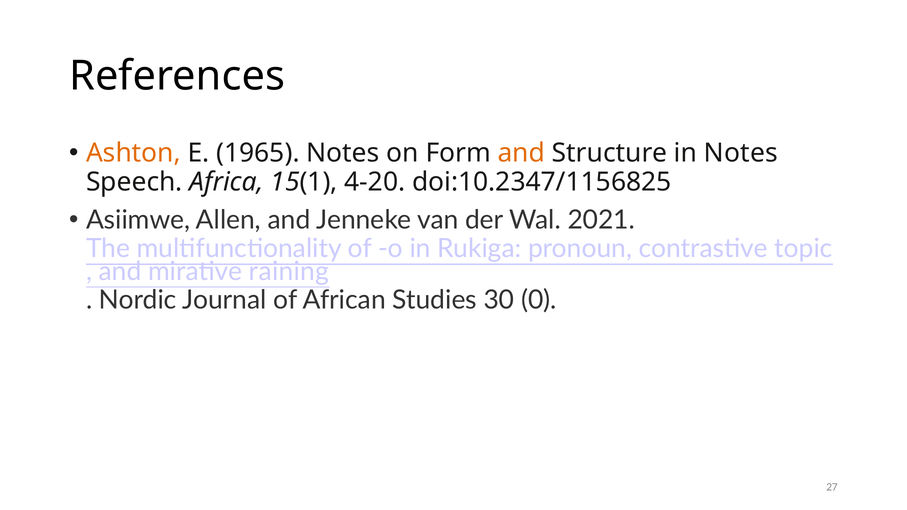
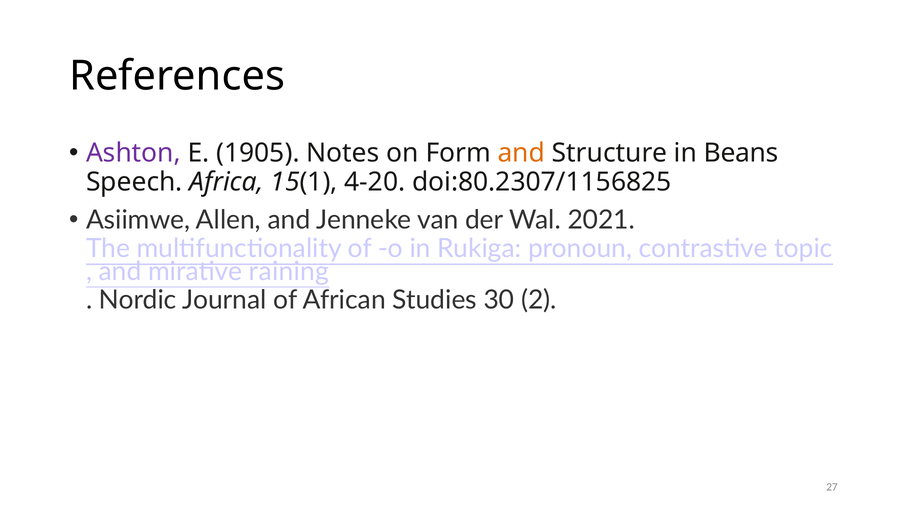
Ashton colour: orange -> purple
1965: 1965 -> 1905
in Notes: Notes -> Beans
doi:10.2347/1156825: doi:10.2347/1156825 -> doi:80.2307/1156825
0: 0 -> 2
